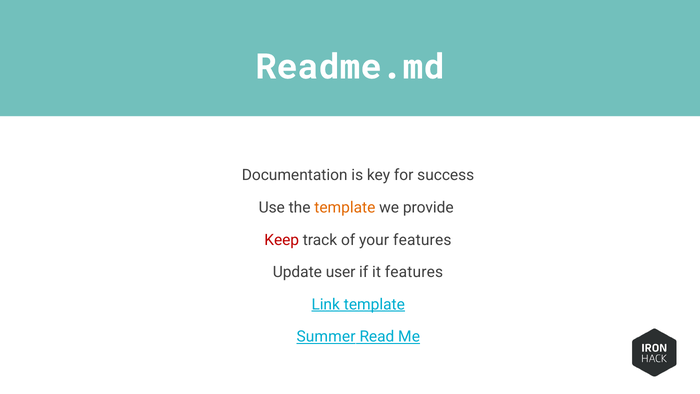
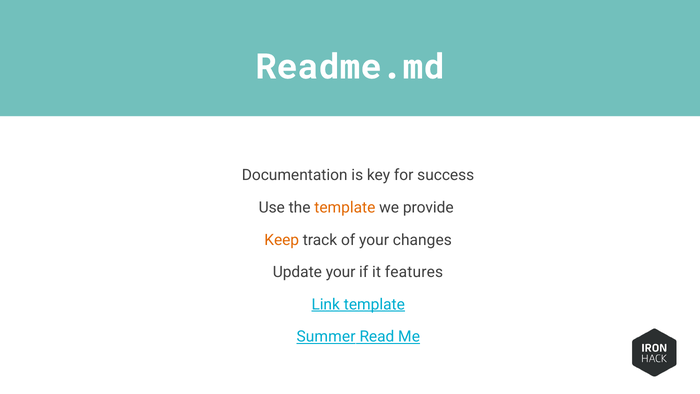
Keep colour: red -> orange
your features: features -> changes
Update user: user -> your
